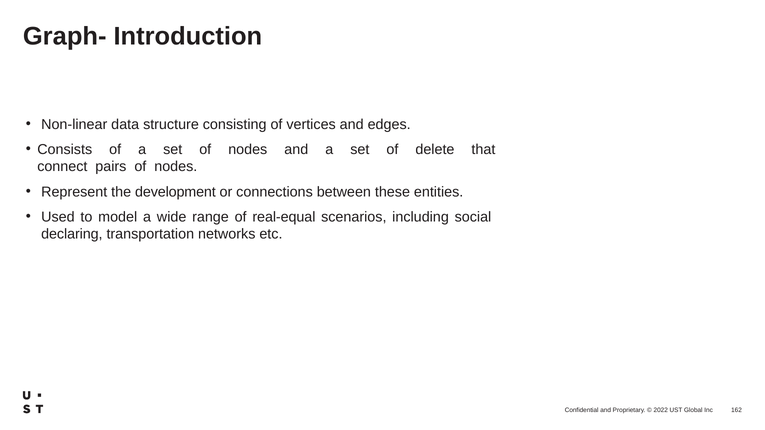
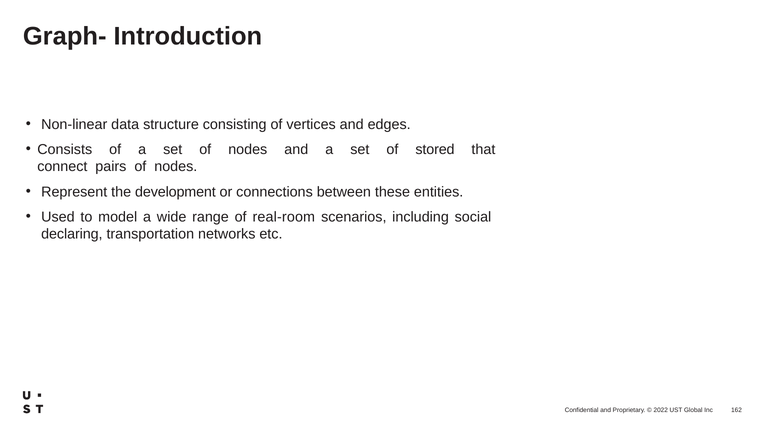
delete: delete -> stored
real-equal: real-equal -> real-room
